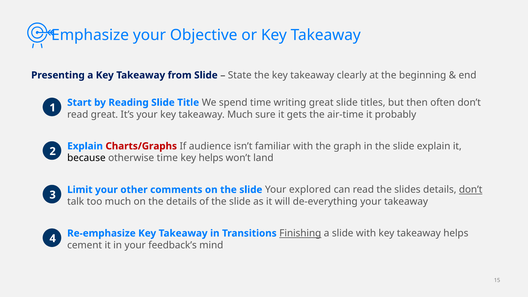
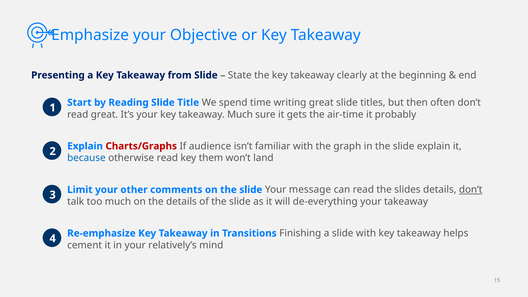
because colour: black -> blue
otherwise time: time -> read
key helps: helps -> them
explored: explored -> message
Finishing underline: present -> none
feedback’s: feedback’s -> relatively’s
